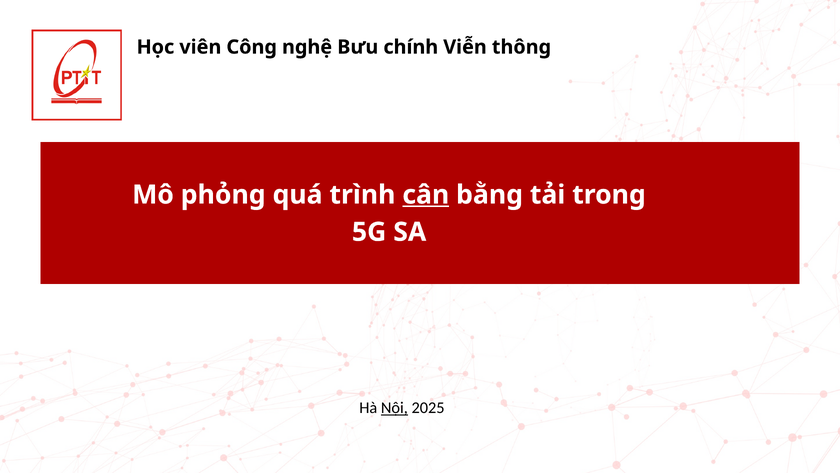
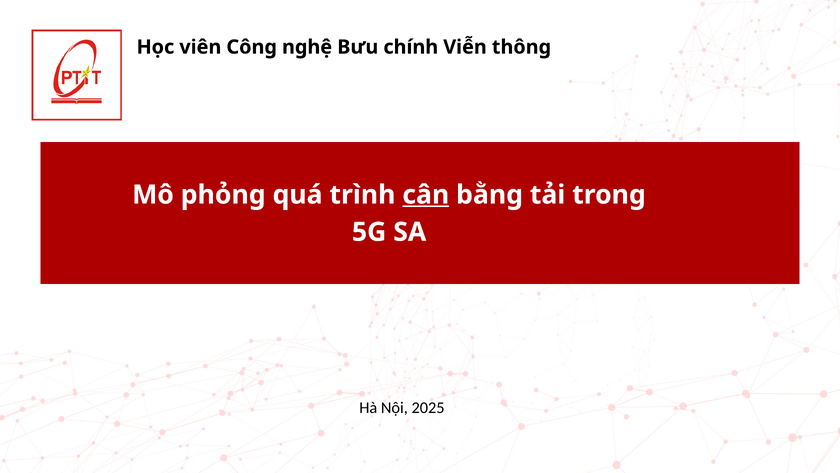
Nội underline: present -> none
